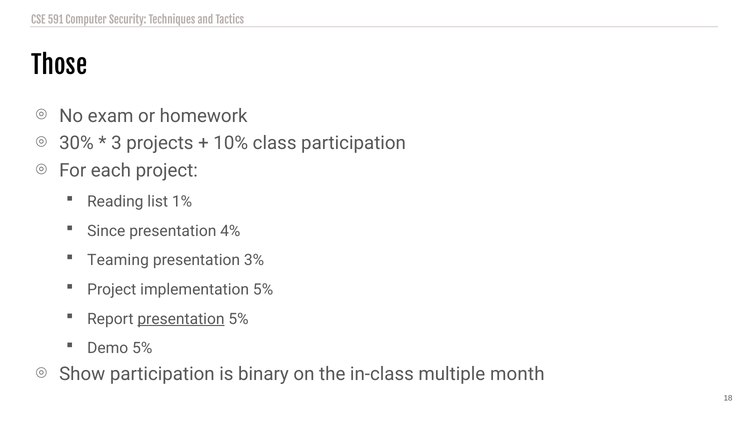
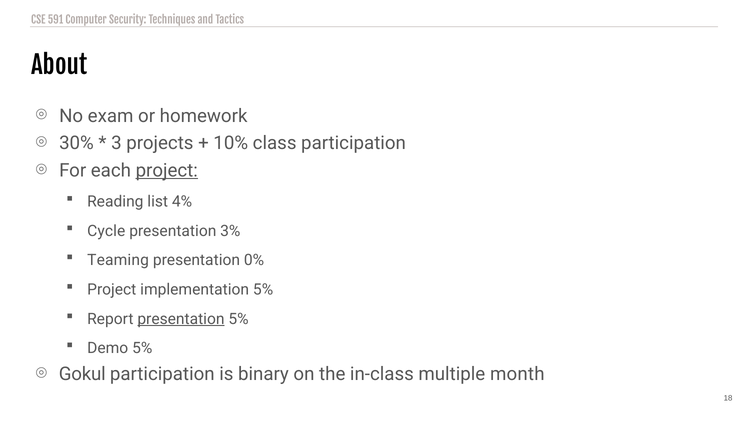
Those: Those -> About
project at (167, 170) underline: none -> present
1%: 1% -> 4%
Since: Since -> Cycle
4%: 4% -> 3%
3%: 3% -> 0%
Show: Show -> Gokul
